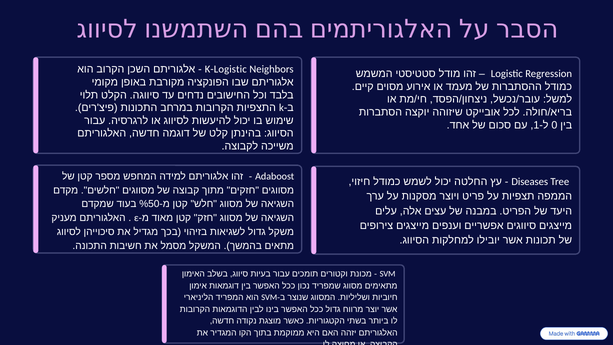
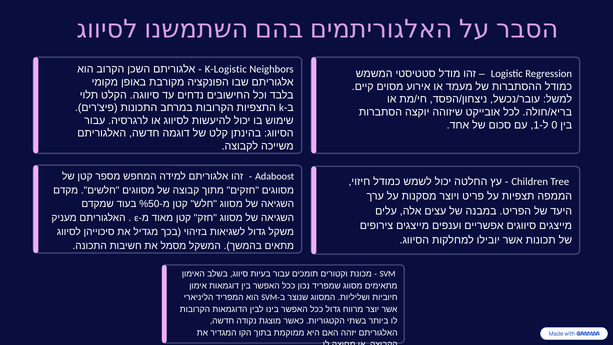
Diseases: Diseases -> Children
